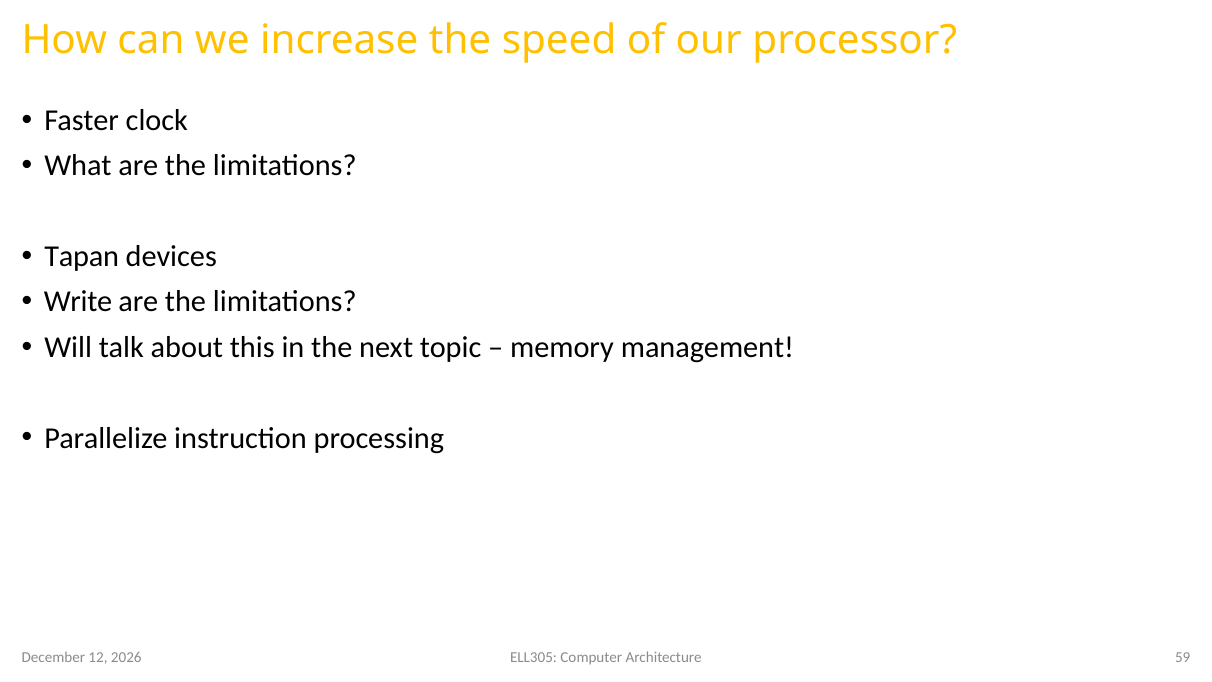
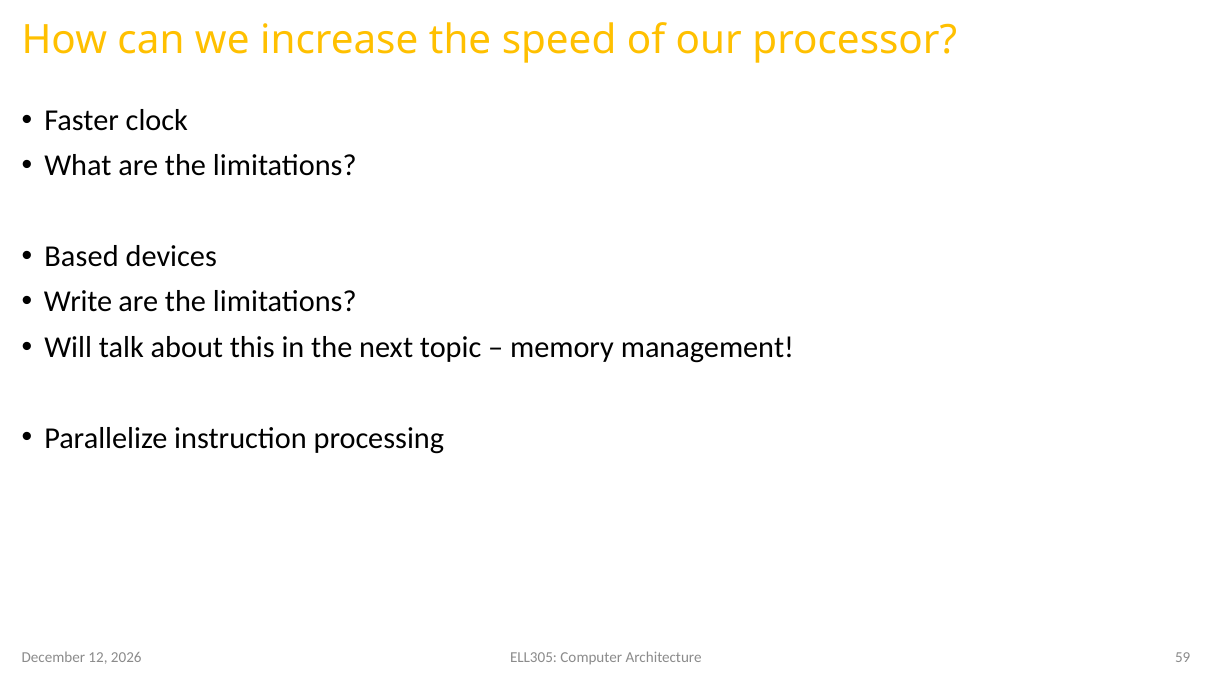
Tapan: Tapan -> Based
